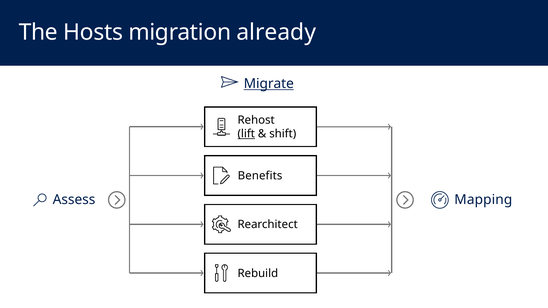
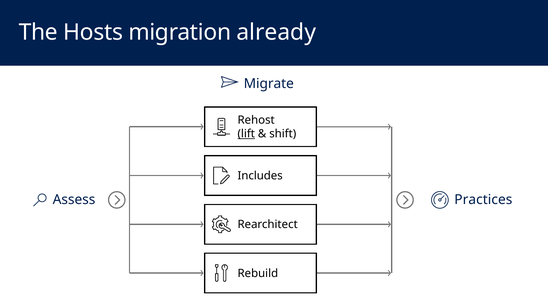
Migrate underline: present -> none
Benefits: Benefits -> Includes
Mapping: Mapping -> Practices
